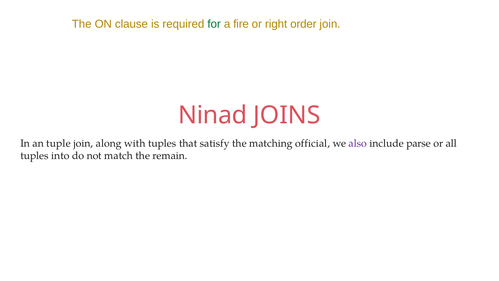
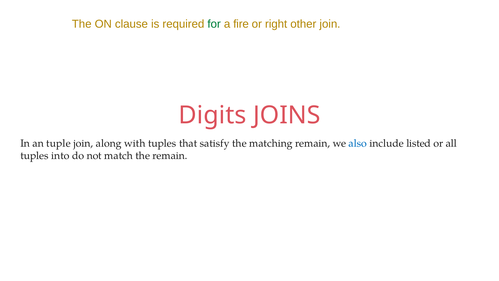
order: order -> other
Ninad: Ninad -> Digits
matching official: official -> remain
also colour: purple -> blue
parse: parse -> listed
